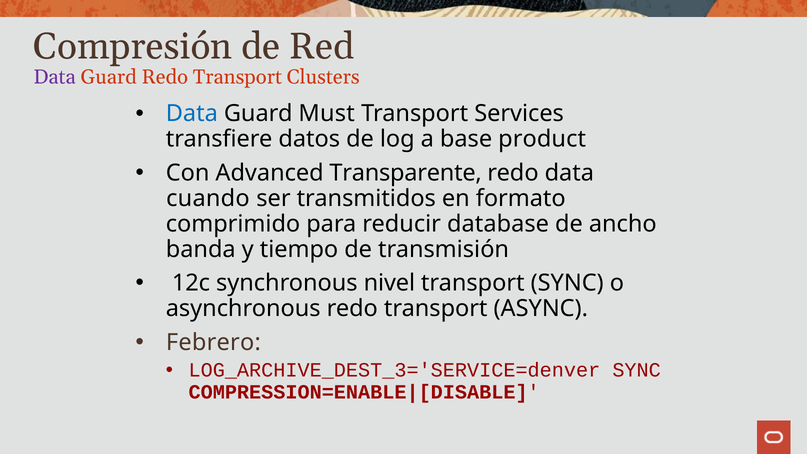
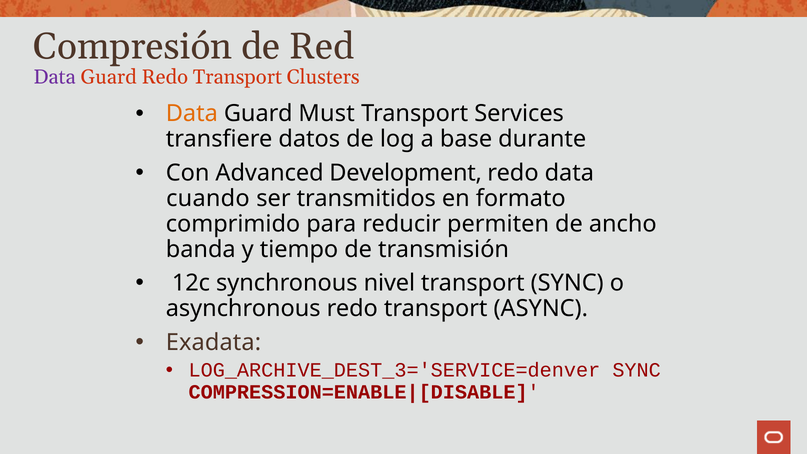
Data at (192, 114) colour: blue -> orange
product: product -> durante
Transparente: Transparente -> Development
database: database -> permiten
Febrero: Febrero -> Exadata
